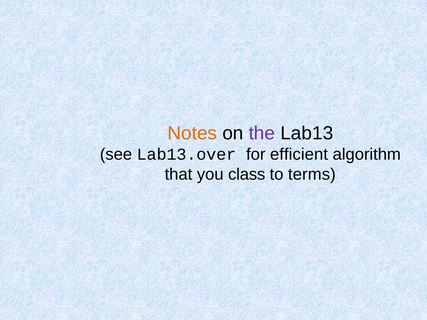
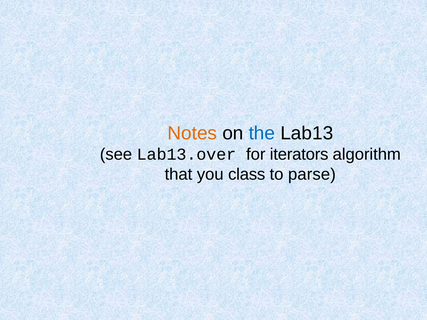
the colour: purple -> blue
efficient: efficient -> iterators
terms: terms -> parse
